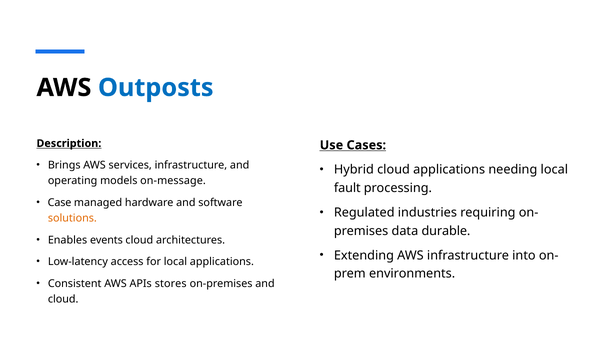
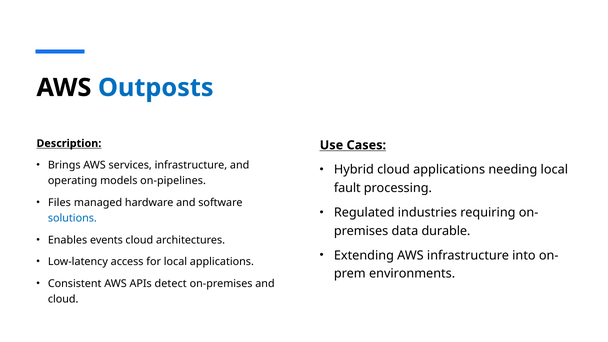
on-message: on-message -> on-pipelines
Case: Case -> Files
solutions colour: orange -> blue
stores: stores -> detect
